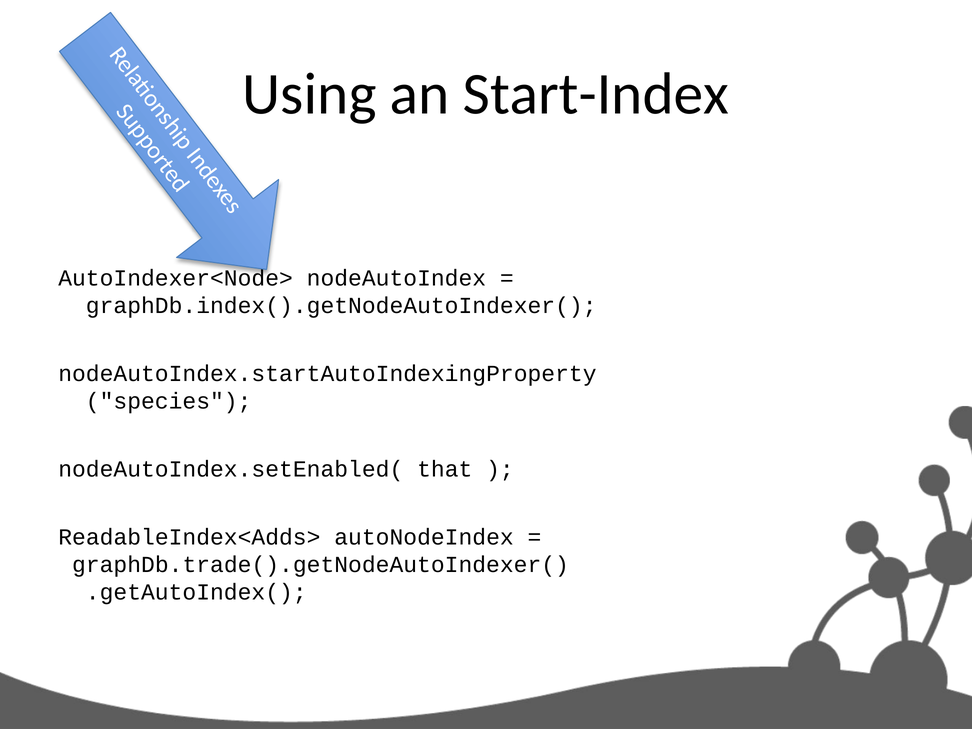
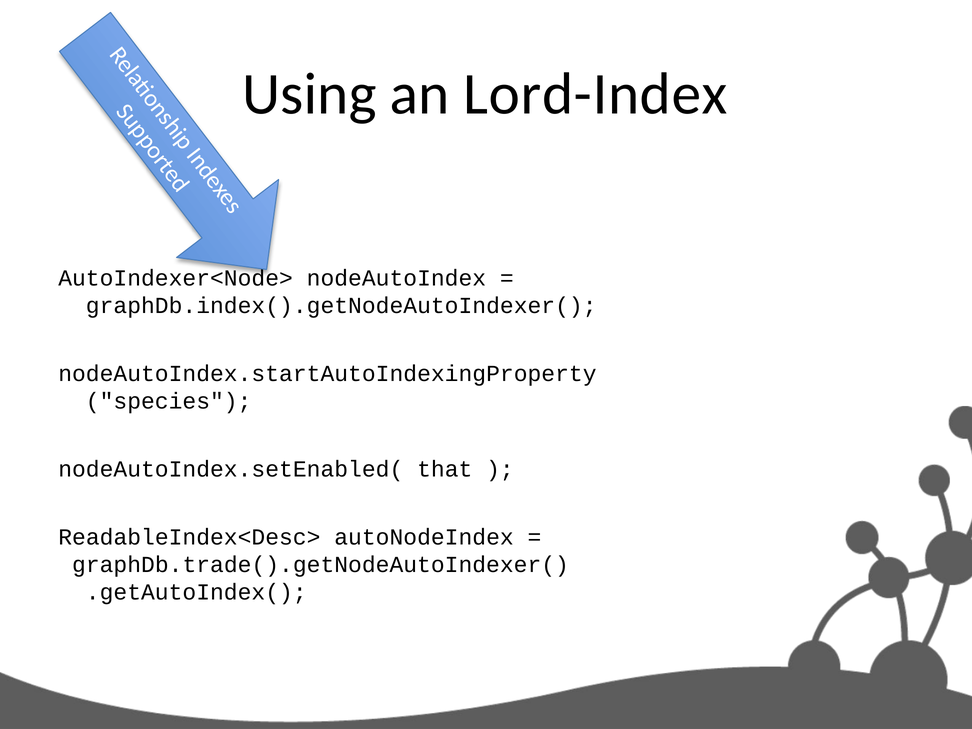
Start-Index: Start-Index -> Lord-Index
ReadableIndex<Adds>: ReadableIndex<Adds> -> ReadableIndex<Desc>
